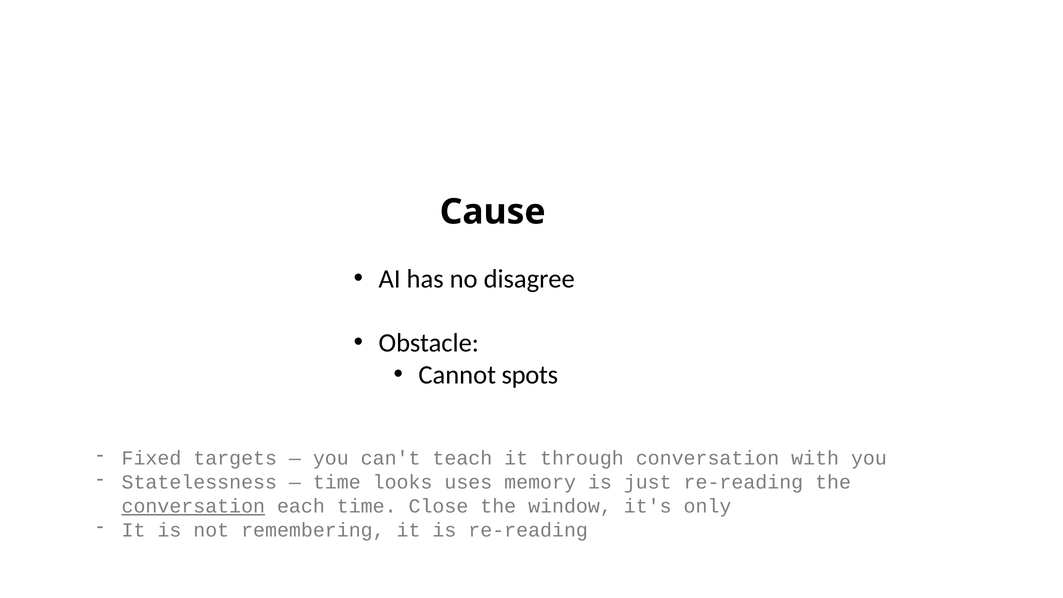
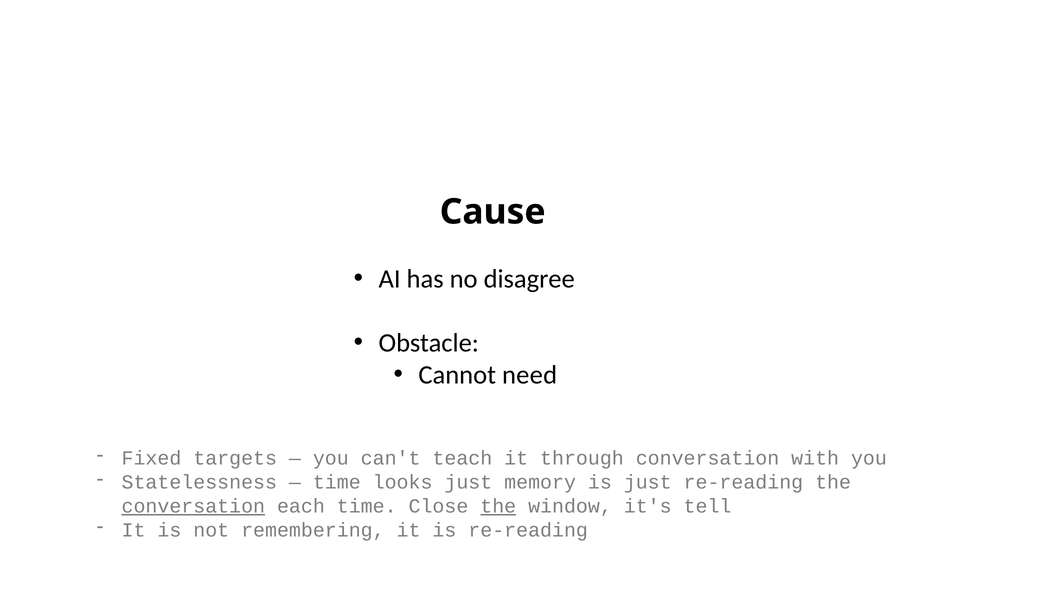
spots: spots -> need
looks uses: uses -> just
the at (498, 506) underline: none -> present
only: only -> tell
